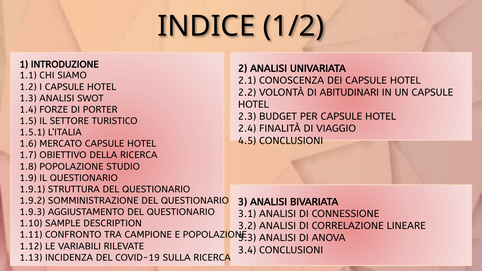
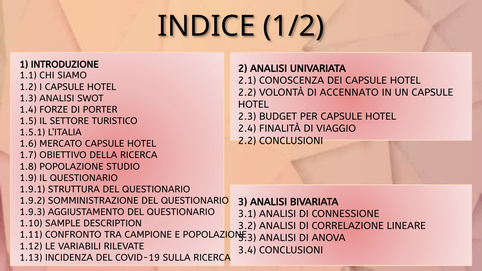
ABITUDINARI: ABITUDINARI -> ACCENNATO
4.5 at (247, 141): 4.5 -> 2.2
